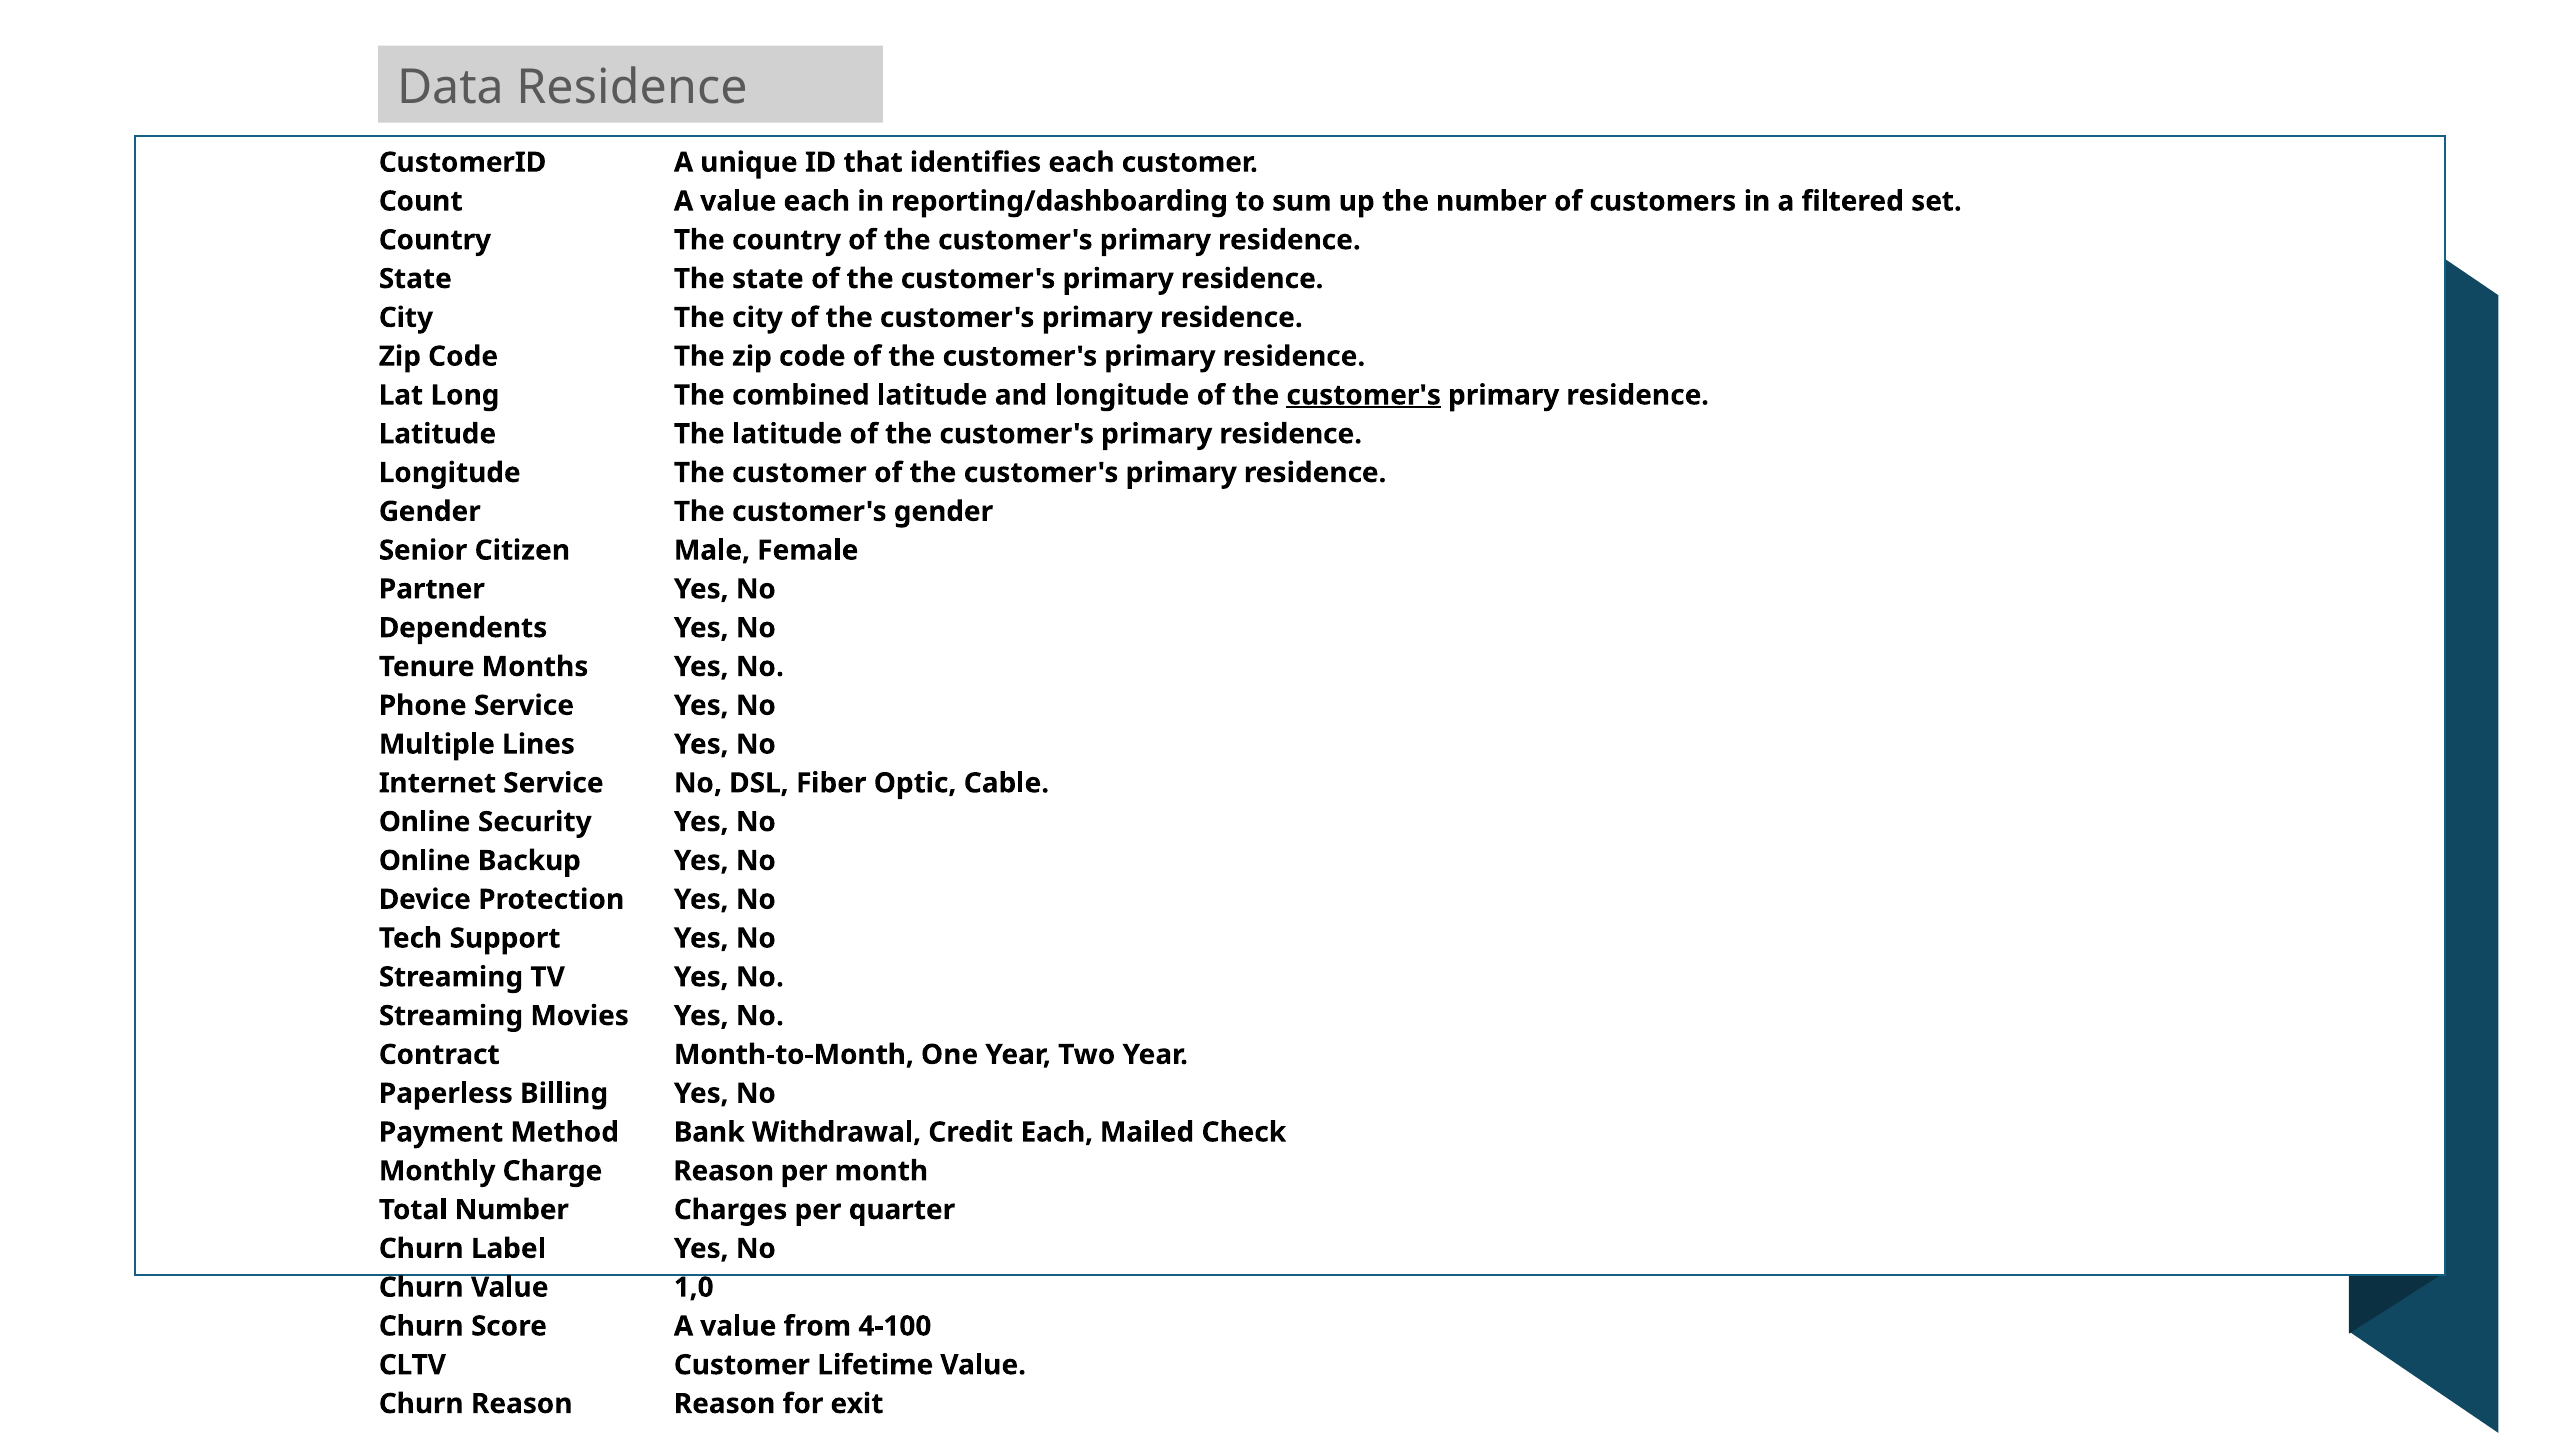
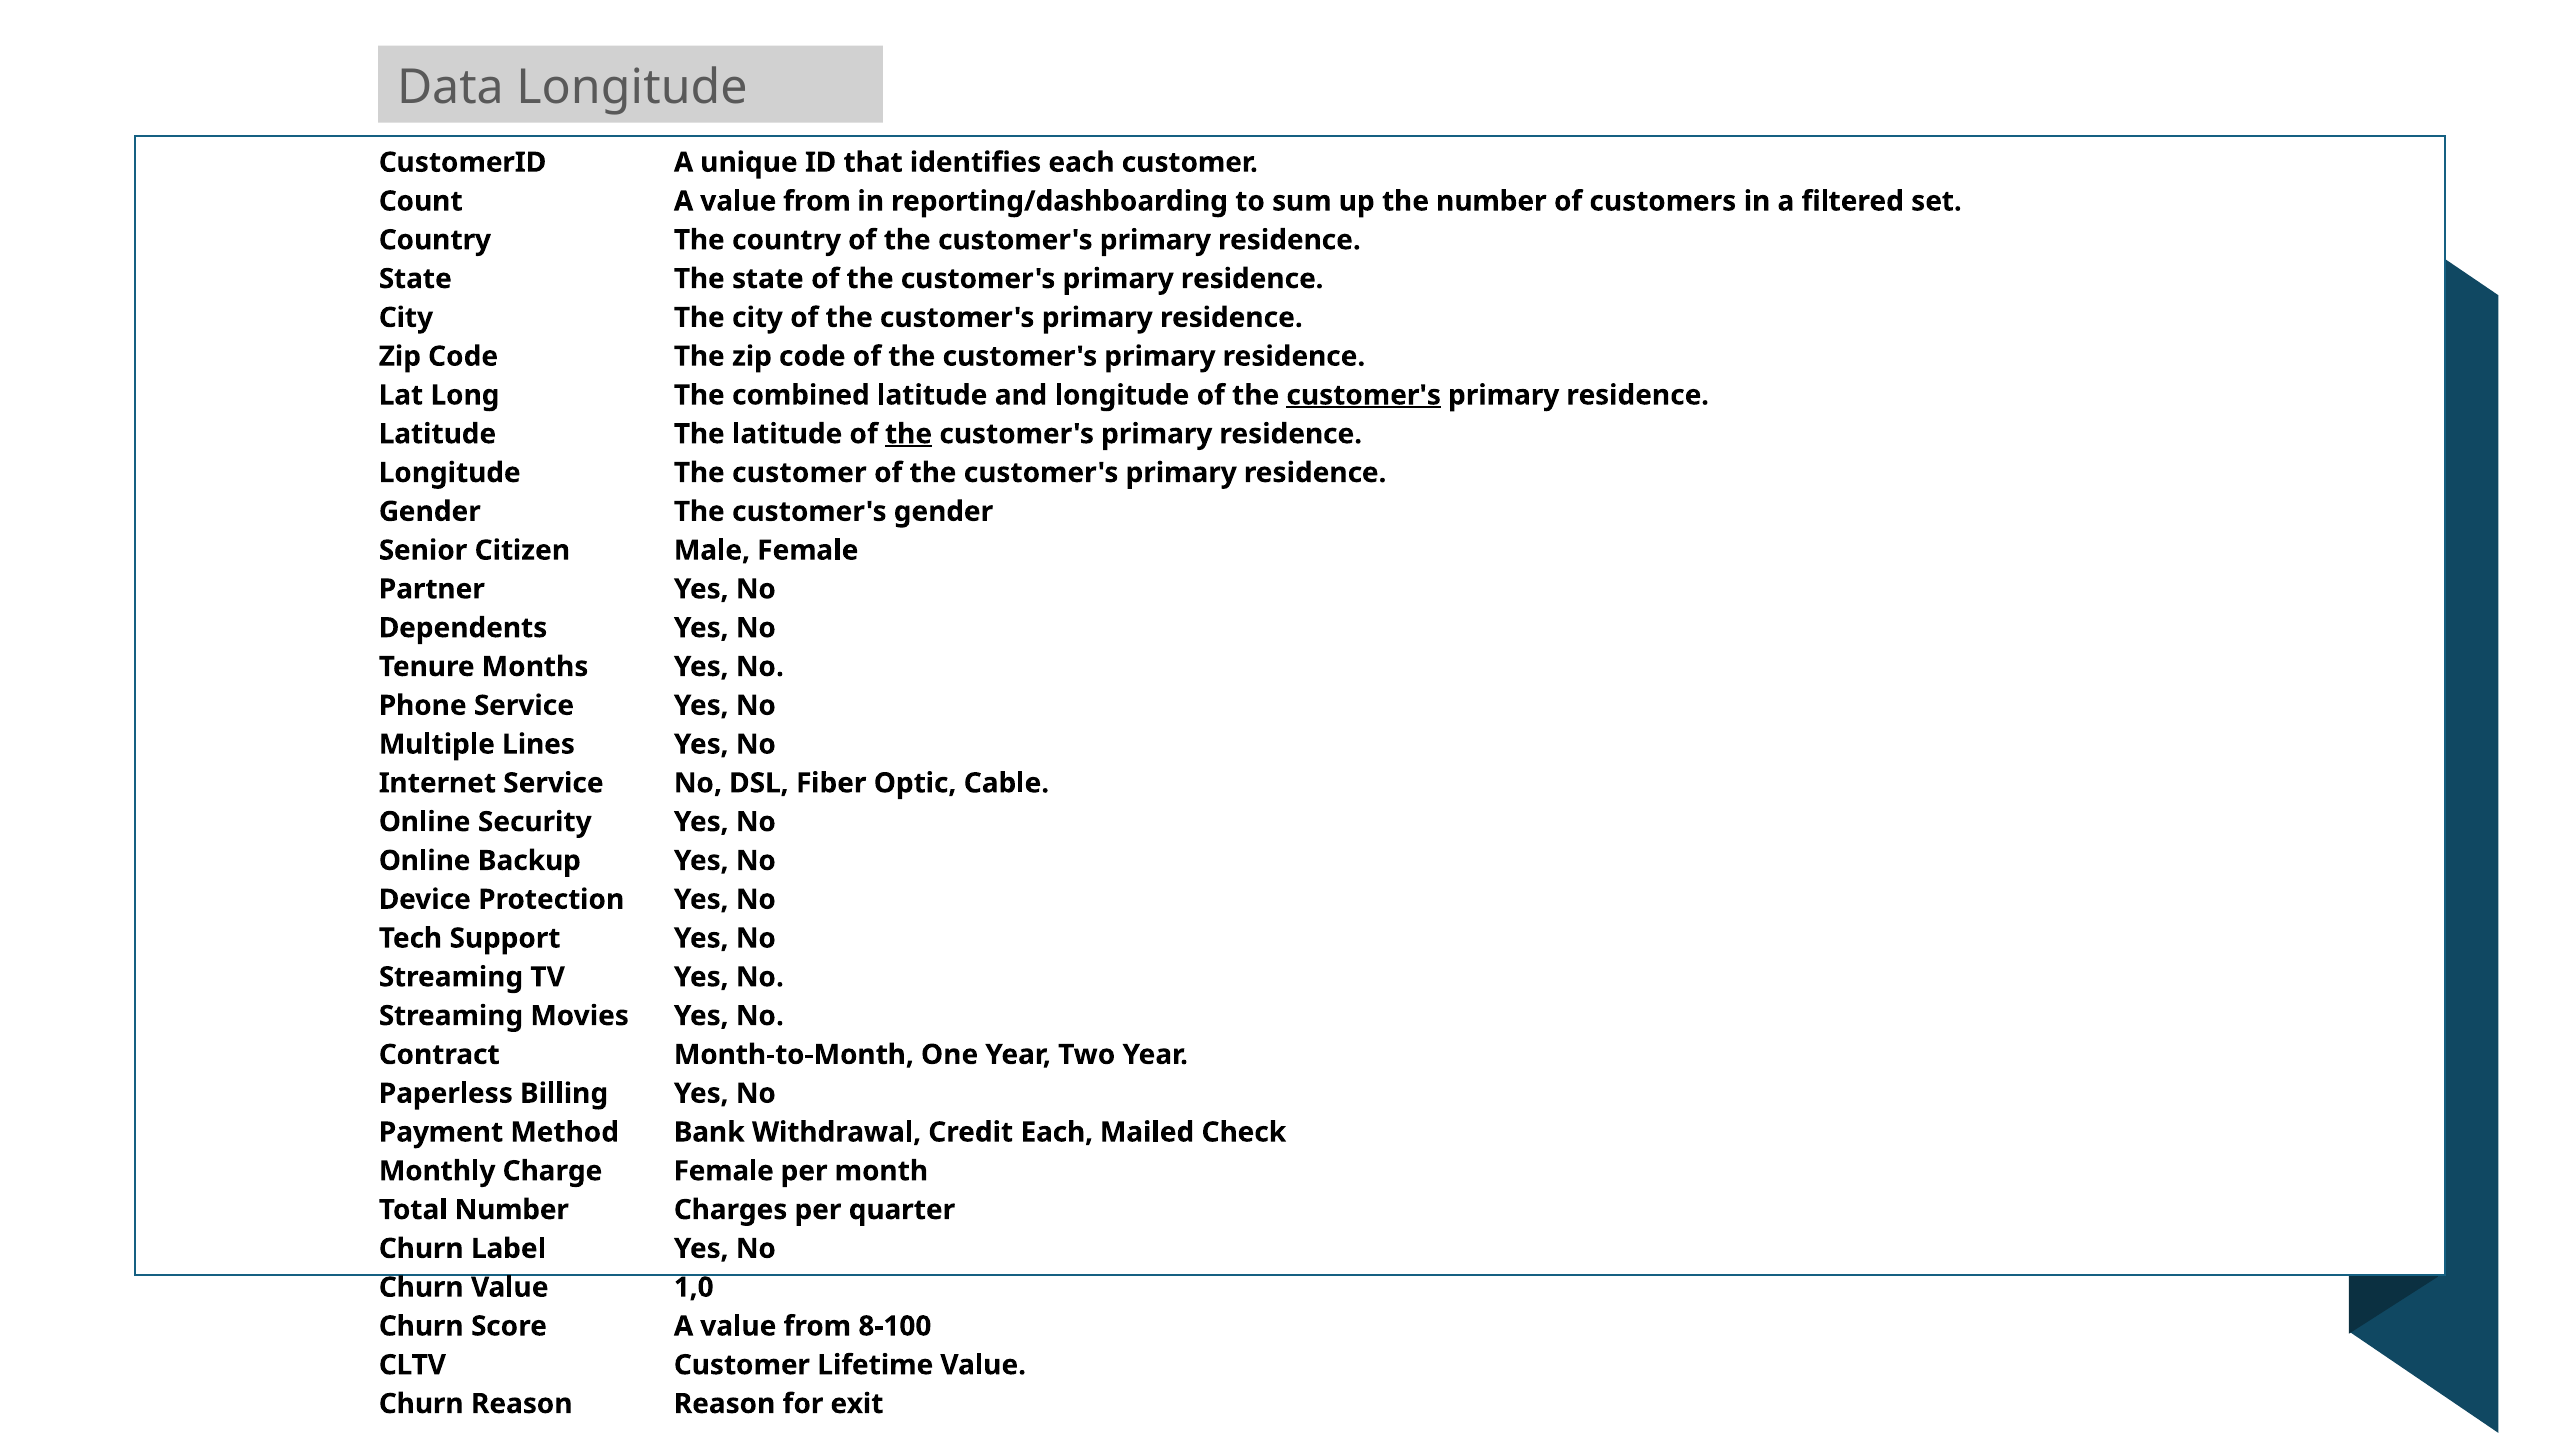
Data Residence: Residence -> Longitude
Count A value each: each -> from
the at (909, 434) underline: none -> present
Charge Reason: Reason -> Female
4-100: 4-100 -> 8-100
